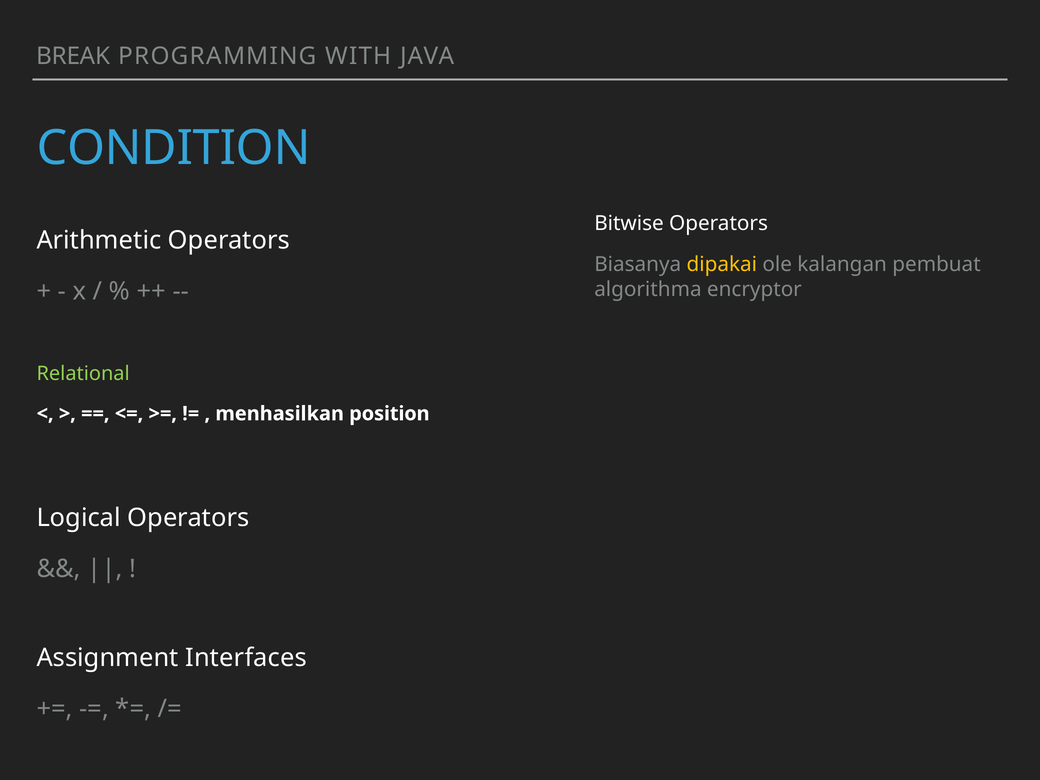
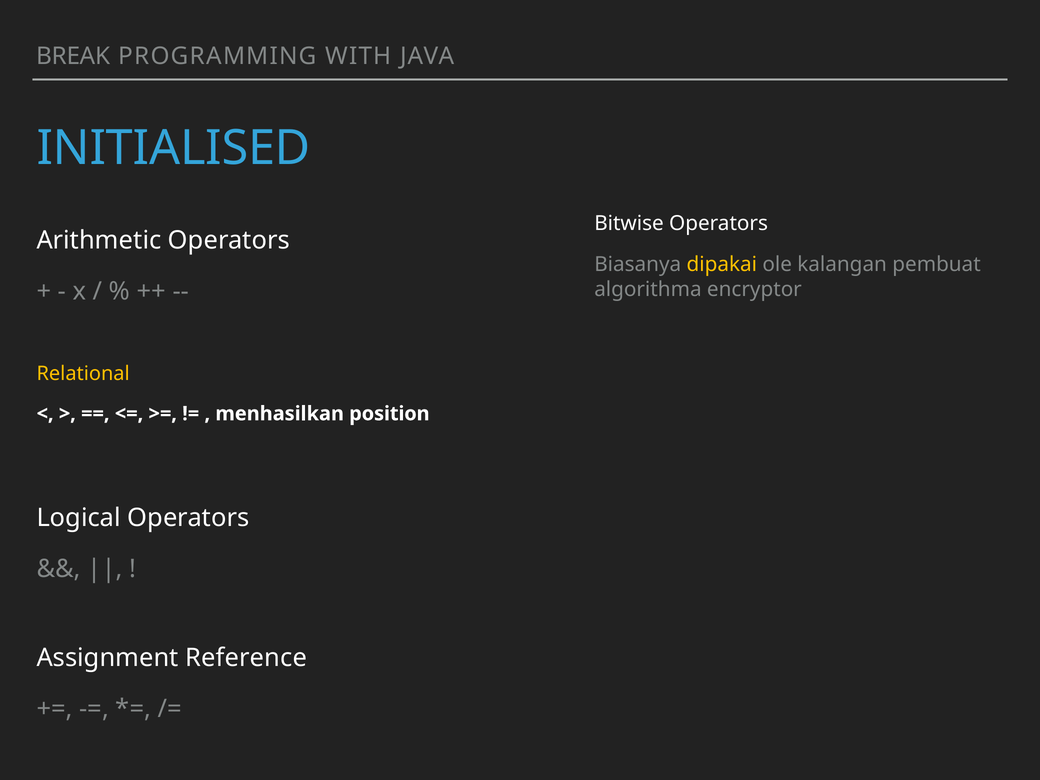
CONDITION: CONDITION -> INITIALISED
Relational colour: light green -> yellow
Interfaces: Interfaces -> Reference
